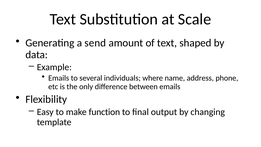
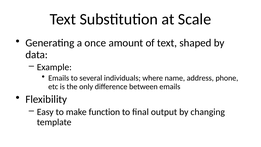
send: send -> once
